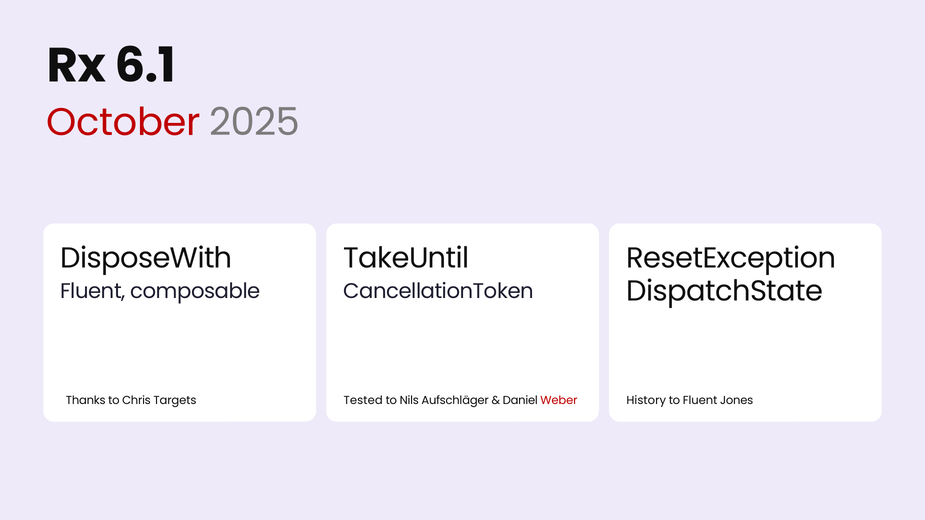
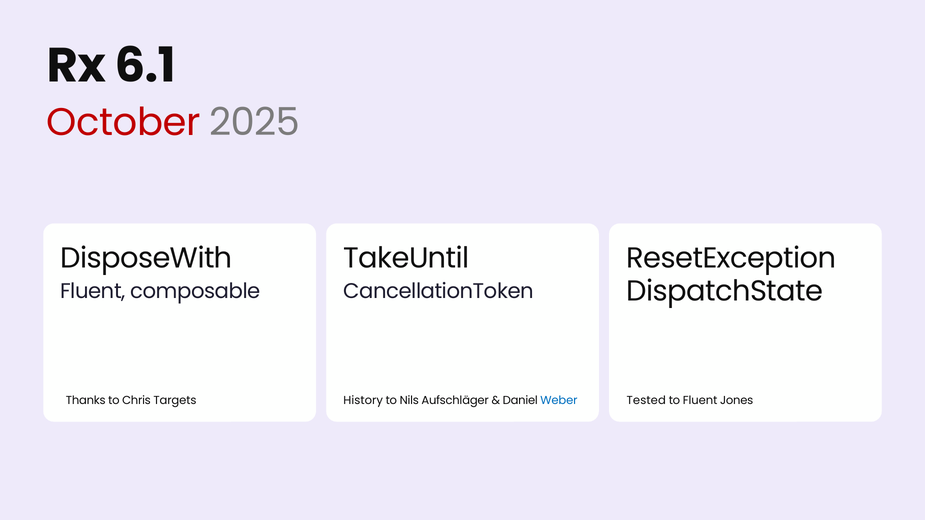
Tested: Tested -> History
Weber colour: red -> blue
History: History -> Tested
